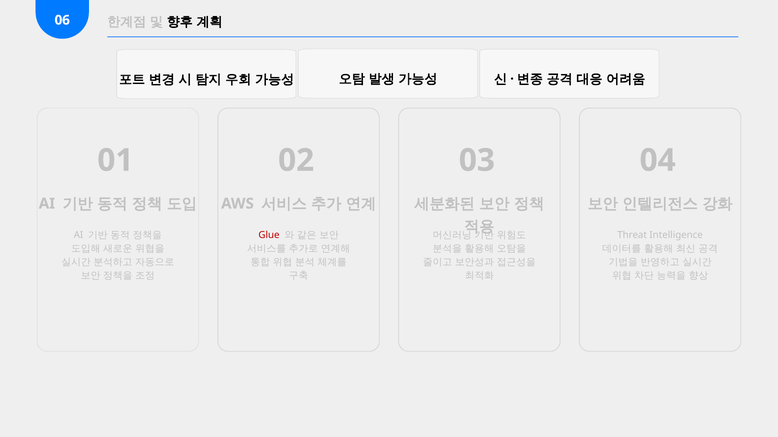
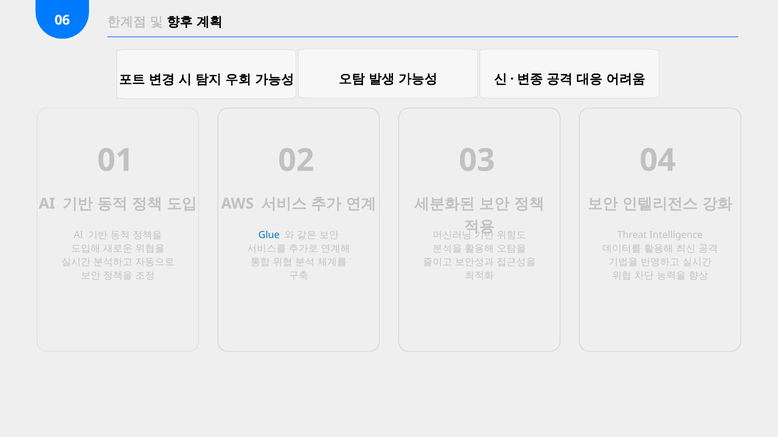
Glue colour: red -> blue
